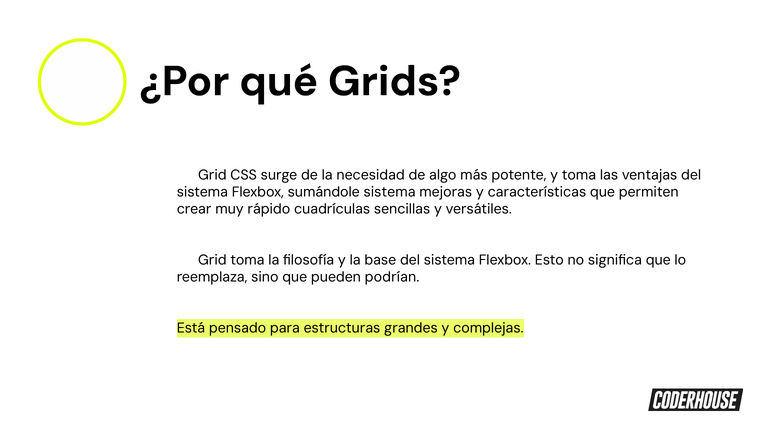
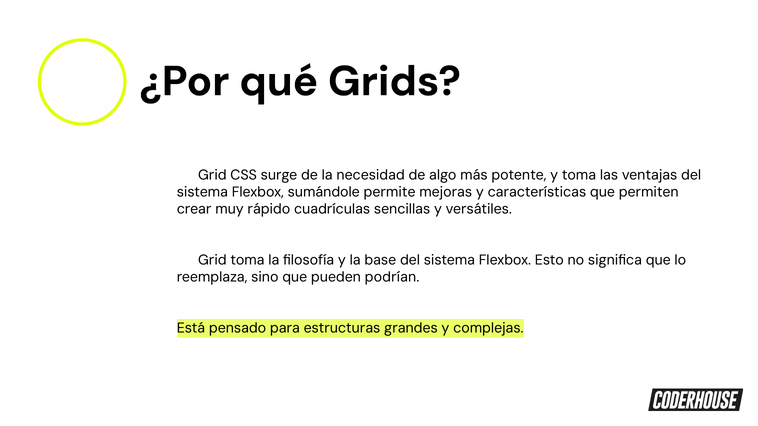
sumándole sistema: sistema -> permite
